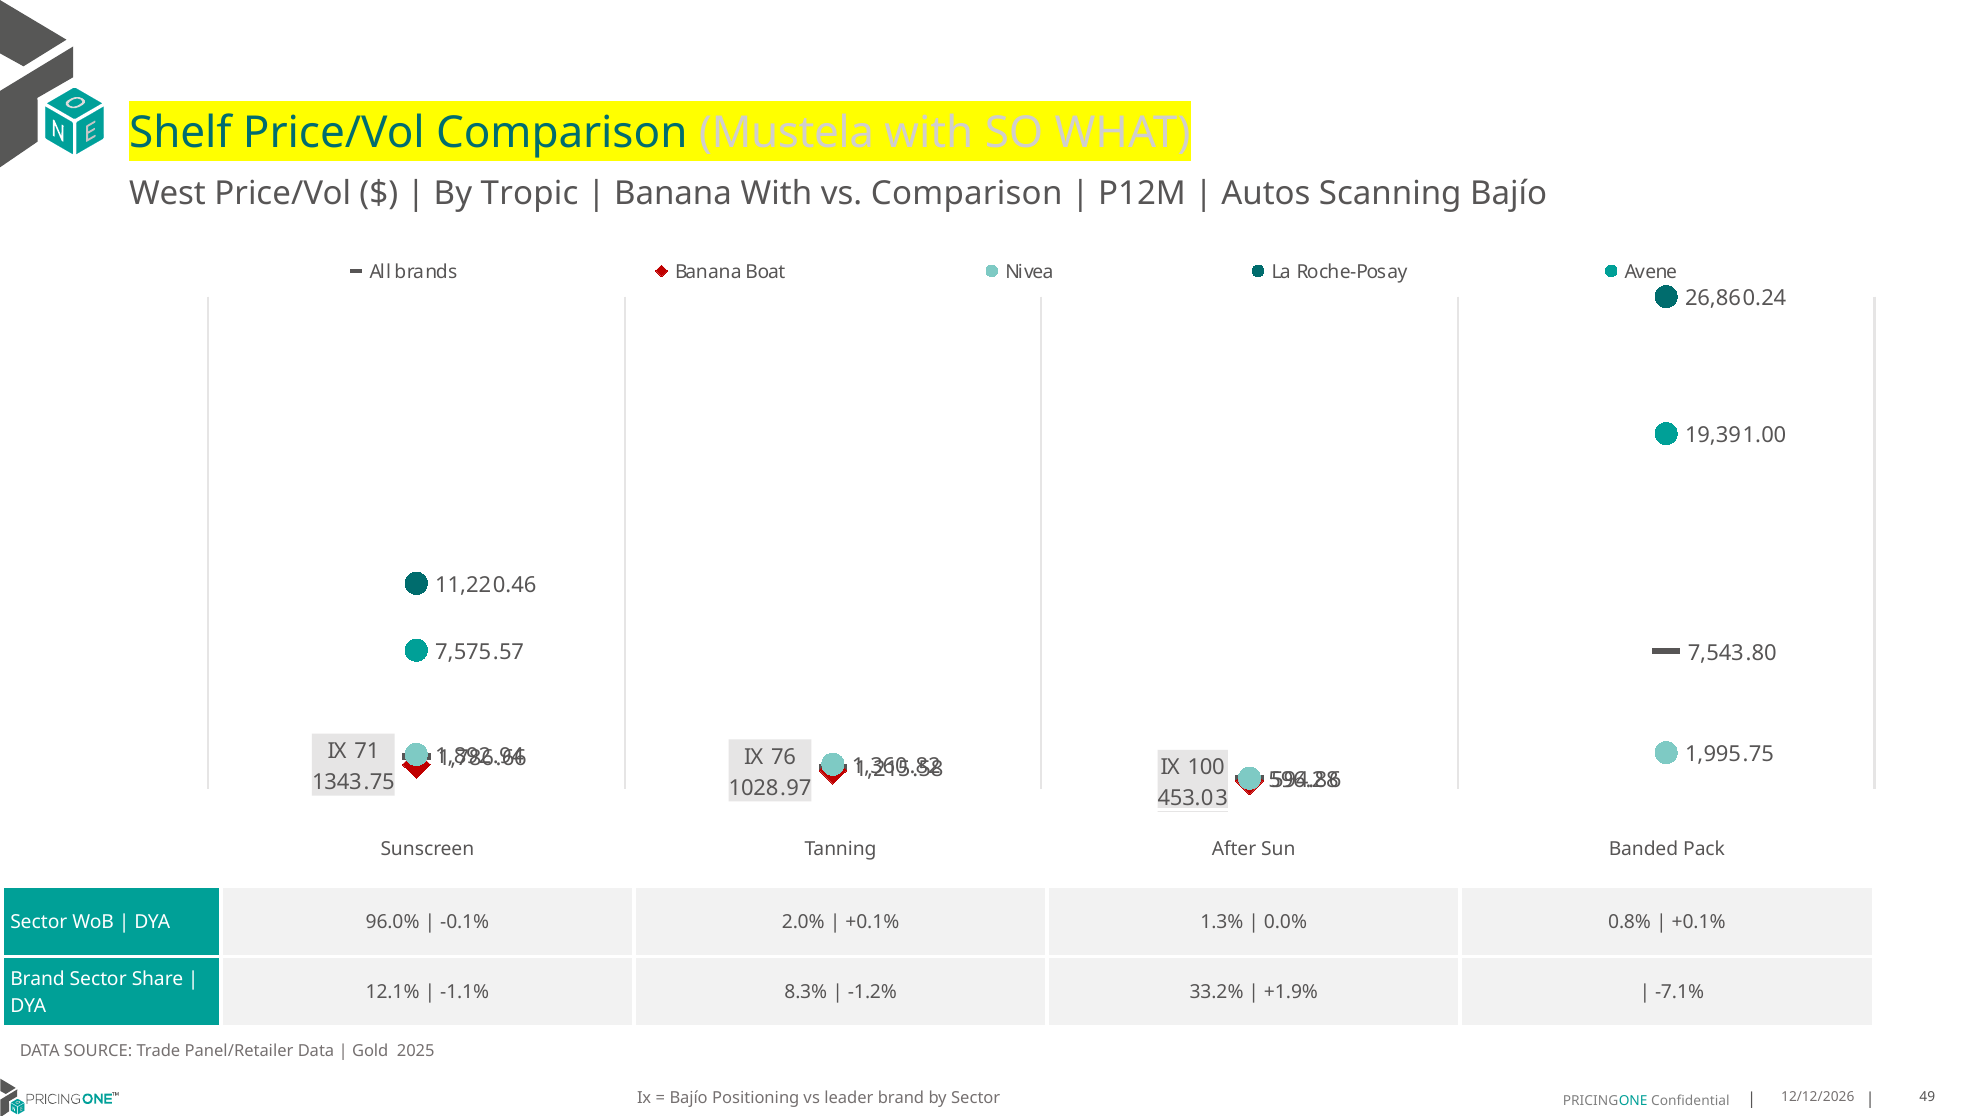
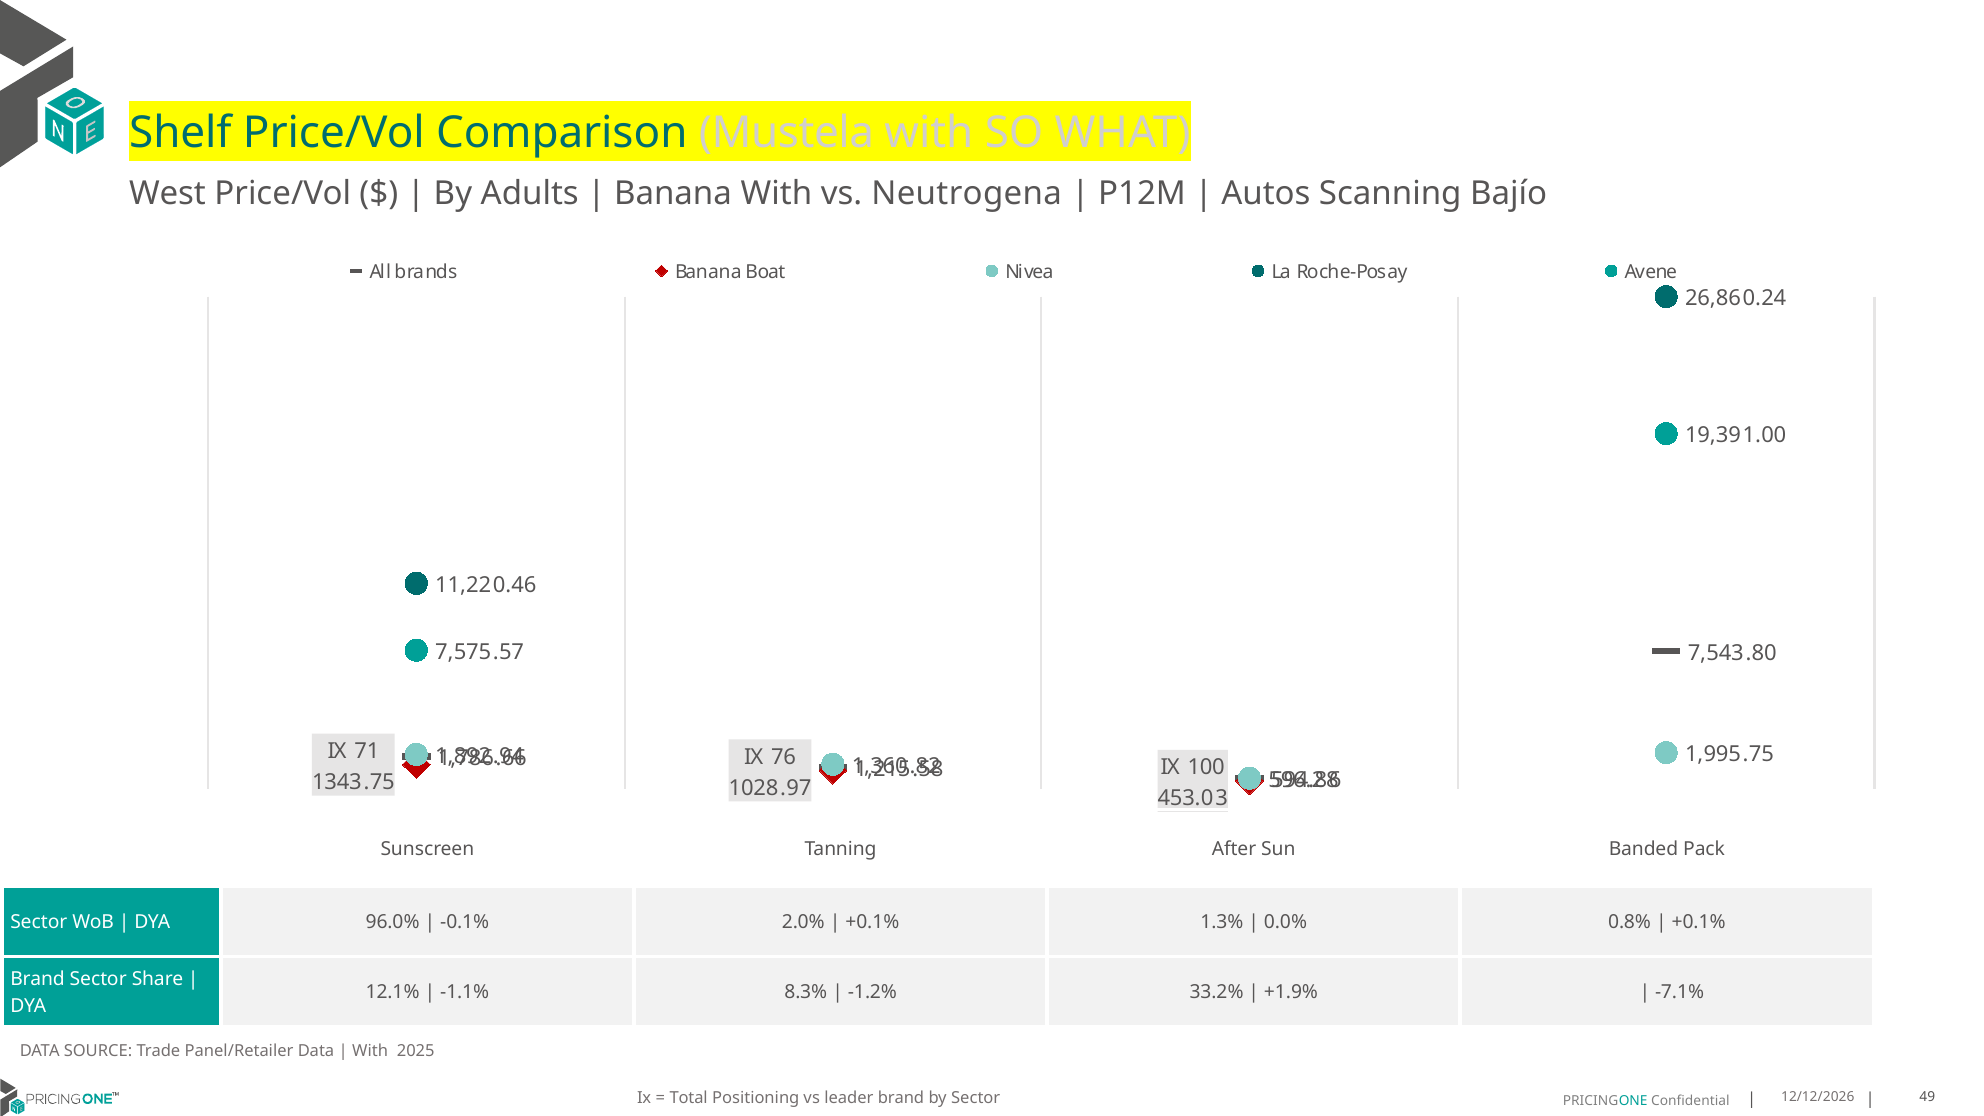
Tropic: Tropic -> Adults
vs Comparison: Comparison -> Neutrogena
Gold at (370, 1051): Gold -> With
Bajío at (689, 1099): Bajío -> Total
